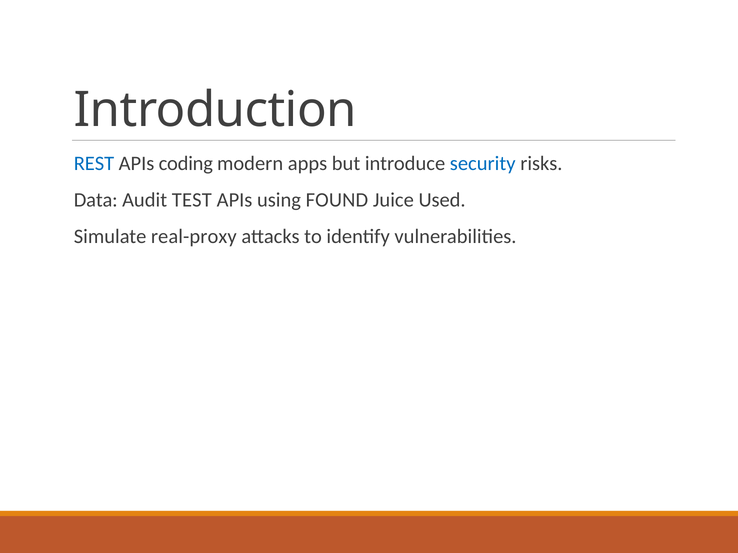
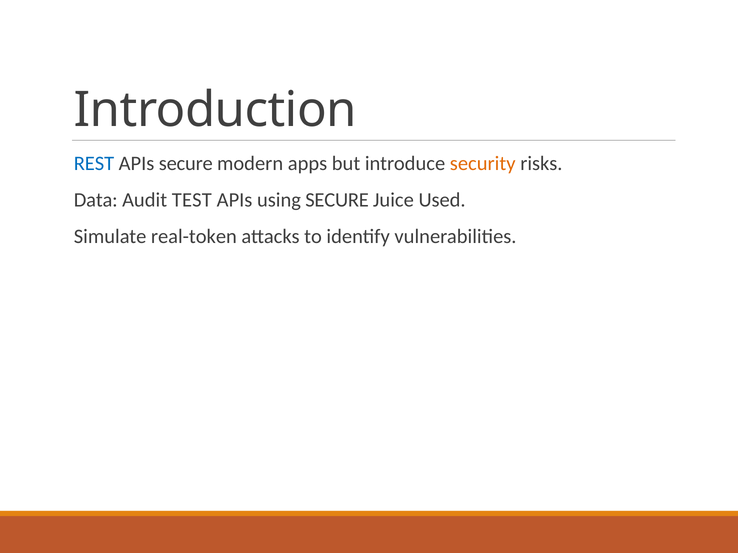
APIs coding: coding -> secure
security colour: blue -> orange
using FOUND: FOUND -> SECURE
real-proxy: real-proxy -> real-token
